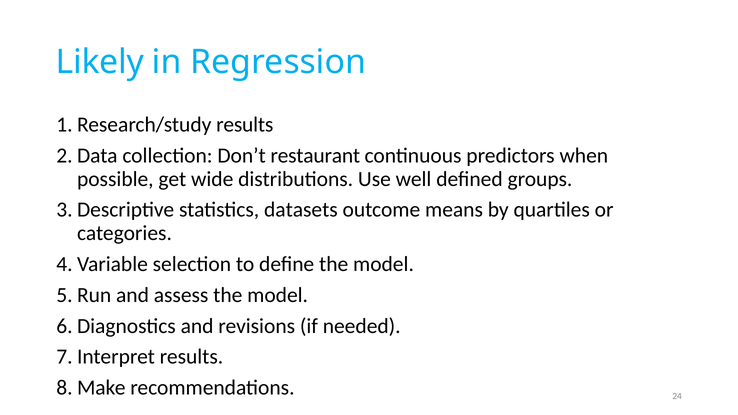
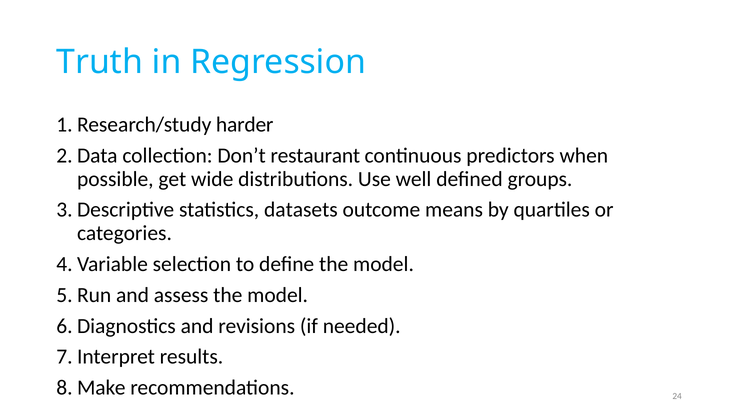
Likely: Likely -> Truth
results at (245, 125): results -> harder
